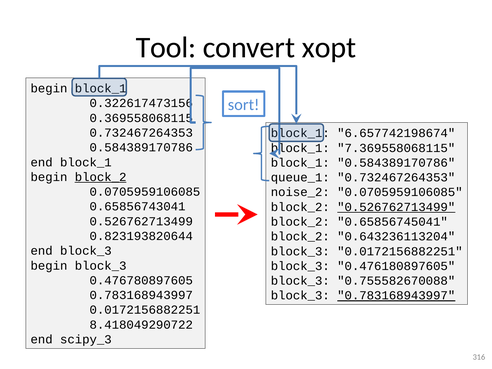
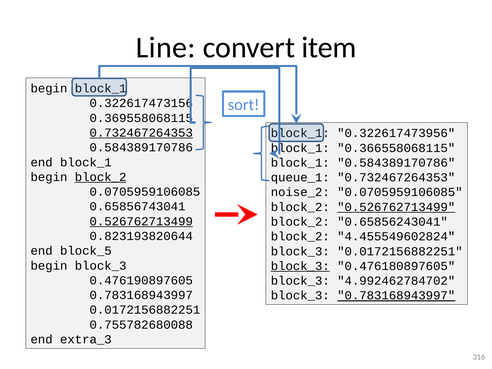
Tool: Tool -> Line
xopt: xopt -> item
0.732467264353 at (141, 133) underline: none -> present
6.657742198674: 6.657742198674 -> 0.322617473956
7.369558068115: 7.369558068115 -> 0.366558068115
0.526762713499 at (141, 221) underline: none -> present
0.65856745041: 0.65856745041 -> 0.65856243041
0.643236113204: 0.643236113204 -> 4.455549602824
end block_3: block_3 -> block_5
block_3 at (300, 266) underline: none -> present
0.476780897605: 0.476780897605 -> 0.476190897605
0.755582670088: 0.755582670088 -> 4.992462784702
8.418049290722: 8.418049290722 -> 0.755782680088
scipy_3: scipy_3 -> extra_3
